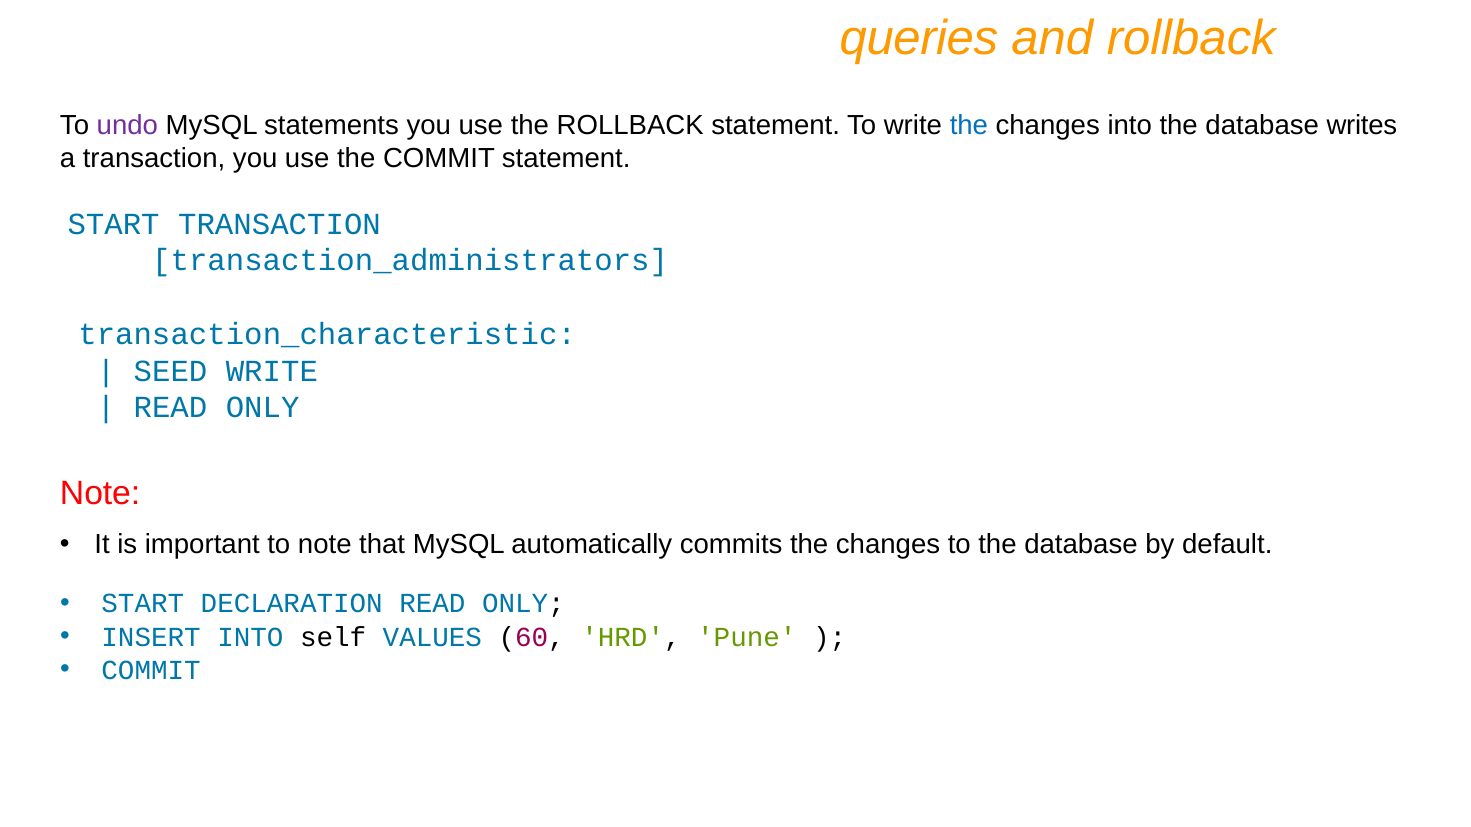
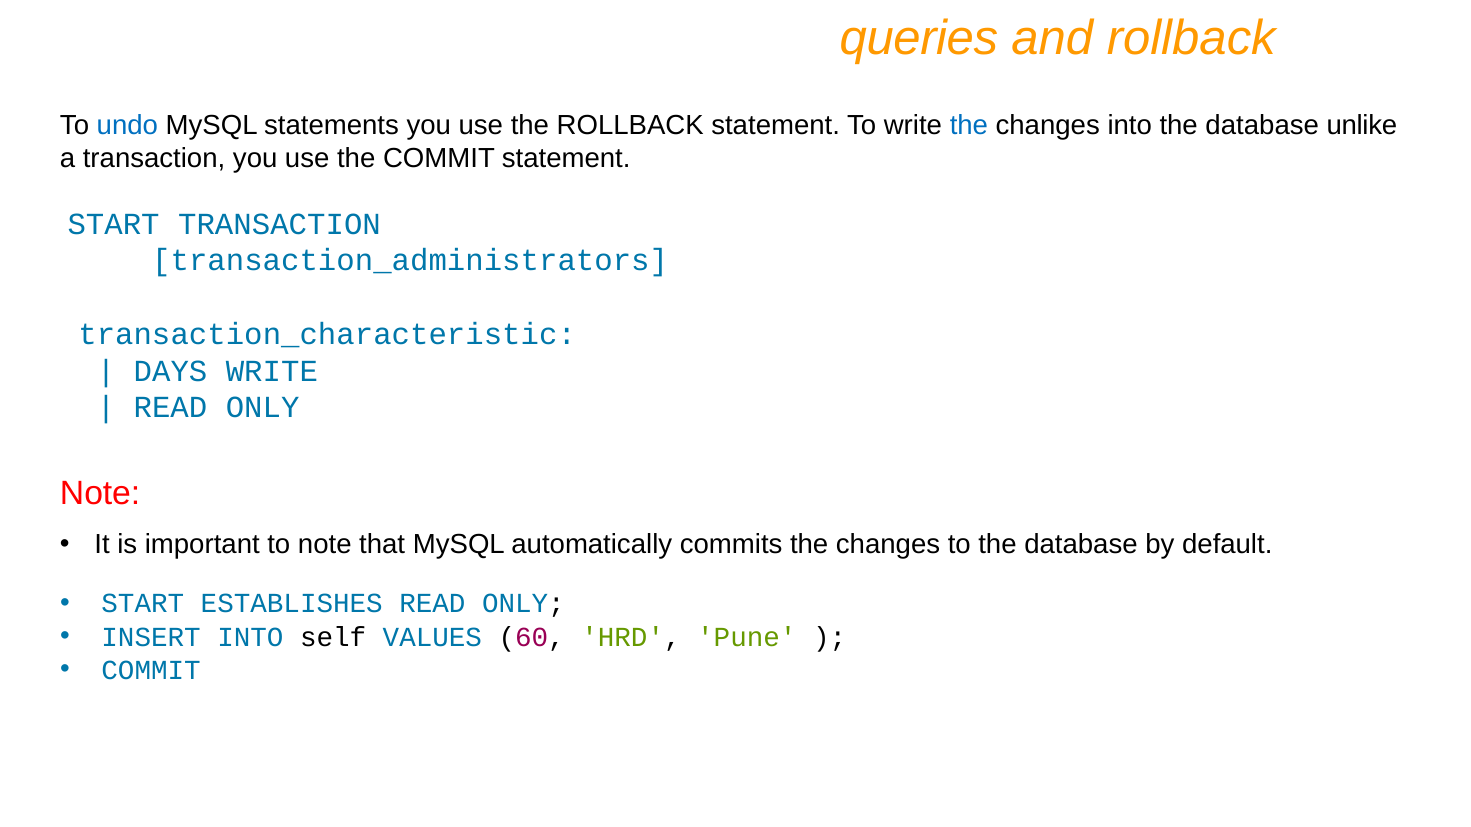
undo colour: purple -> blue
writes: writes -> unlike
SEED: SEED -> DAYS
DECLARATION: DECLARATION -> ESTABLISHES
